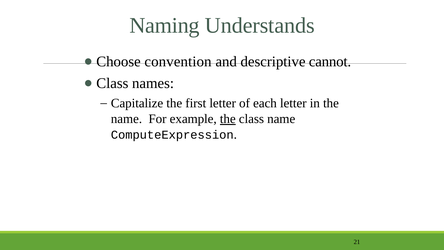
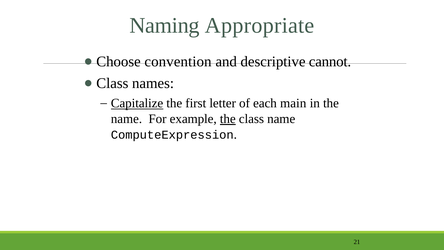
Understands: Understands -> Appropriate
Capitalize underline: none -> present
each letter: letter -> main
